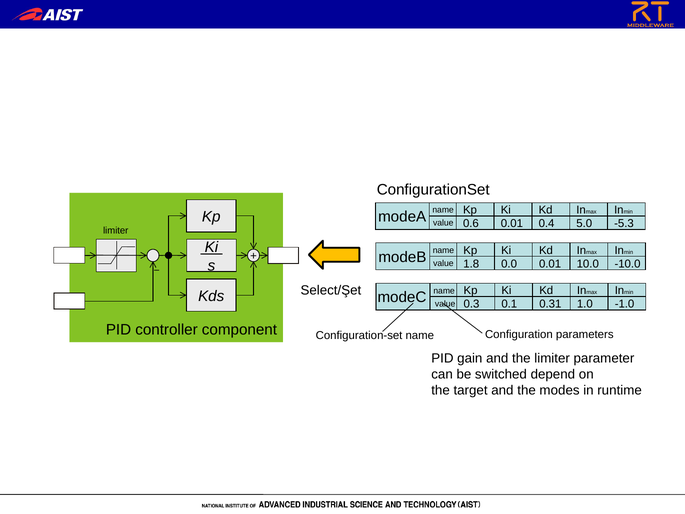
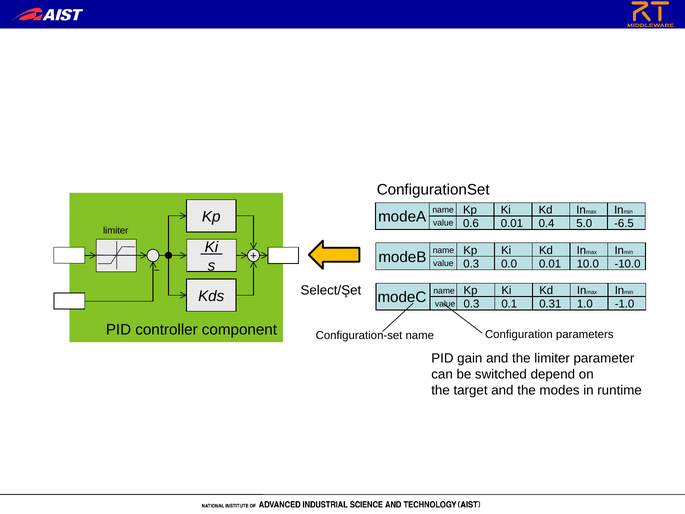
-5.3: -5.3 -> -6.5
1.8 at (471, 264): 1.8 -> 0.3
